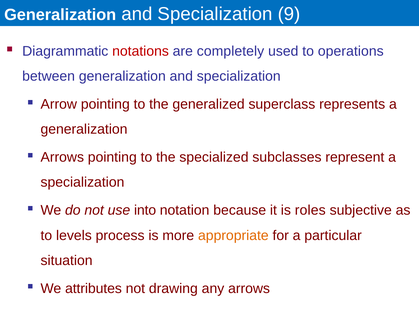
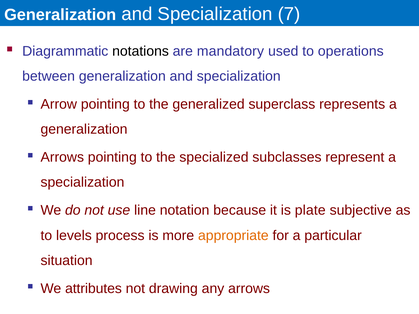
9: 9 -> 7
notations colour: red -> black
completely: completely -> mandatory
into: into -> line
roles: roles -> plate
